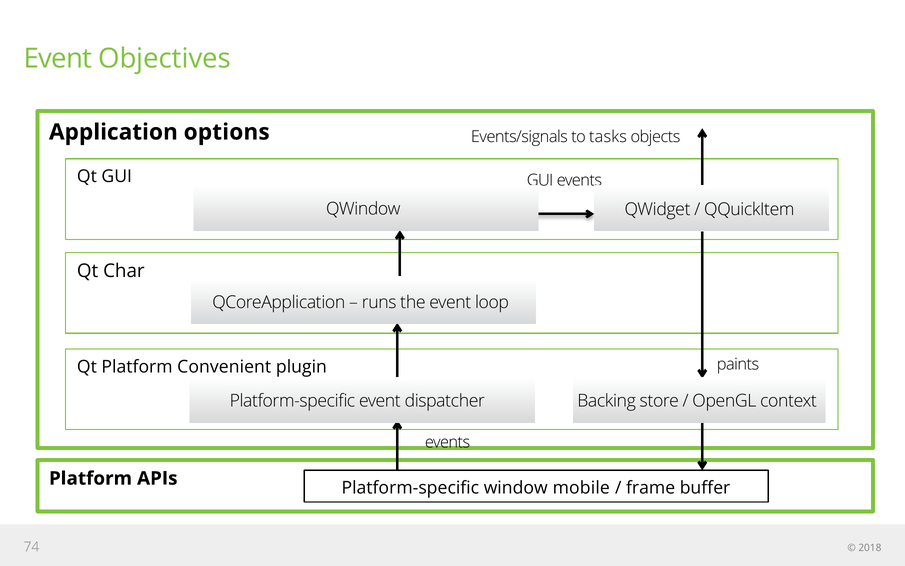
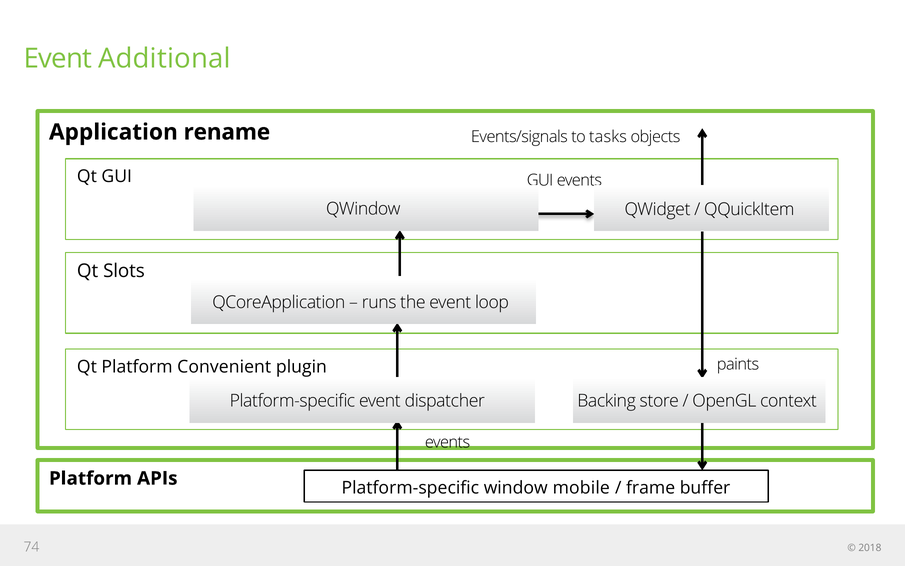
Objectives: Objectives -> Additional
options: options -> rename
Char: Char -> Slots
